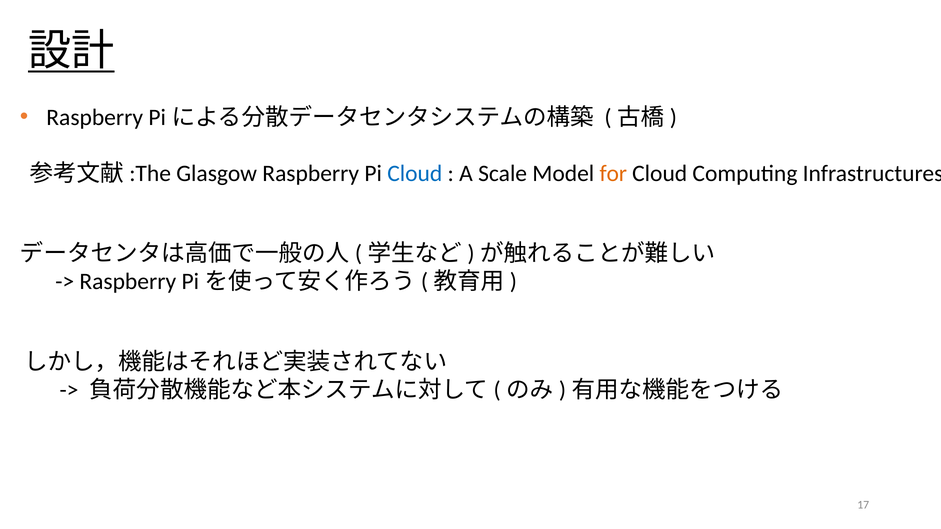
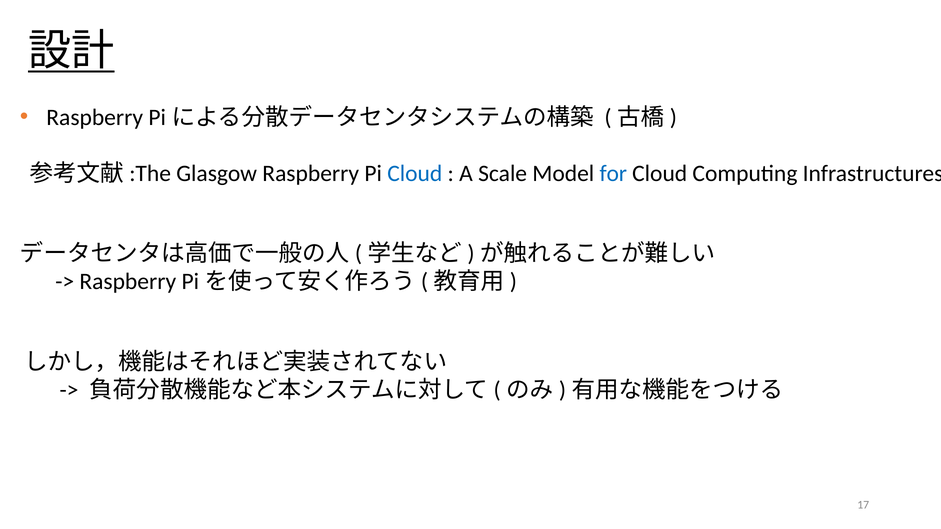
for colour: orange -> blue
